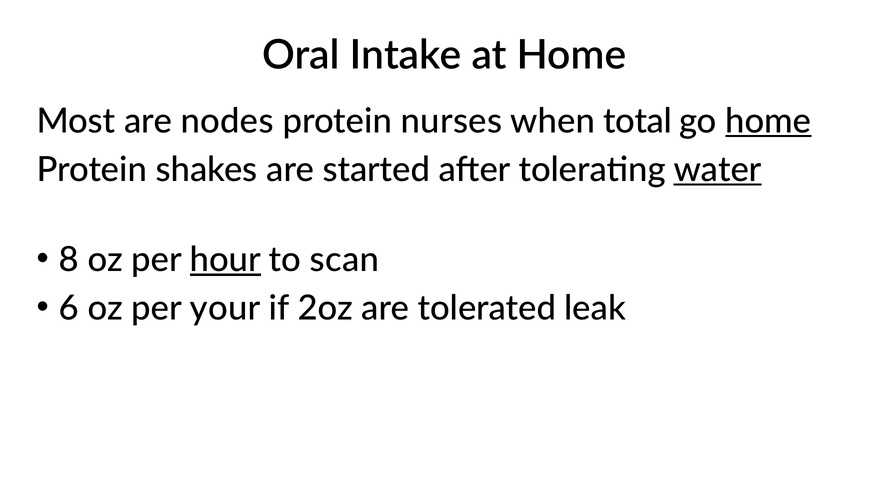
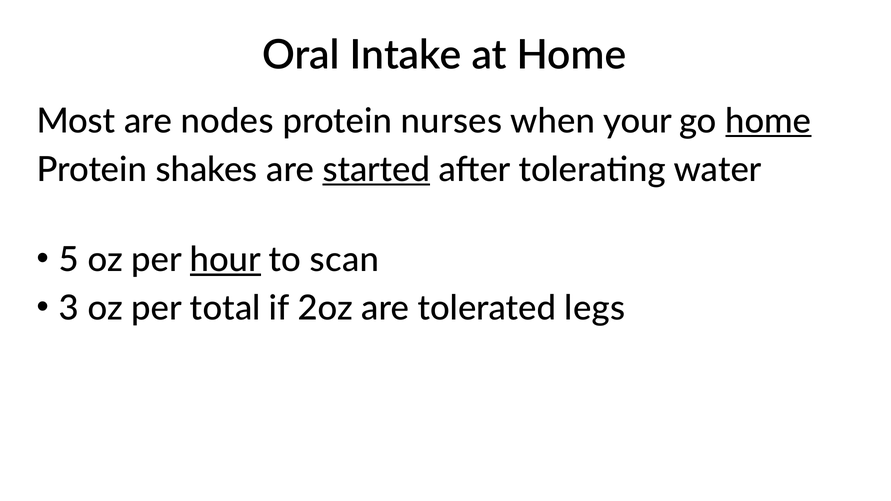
total: total -> your
started underline: none -> present
water underline: present -> none
8: 8 -> 5
6: 6 -> 3
your: your -> total
leak: leak -> legs
